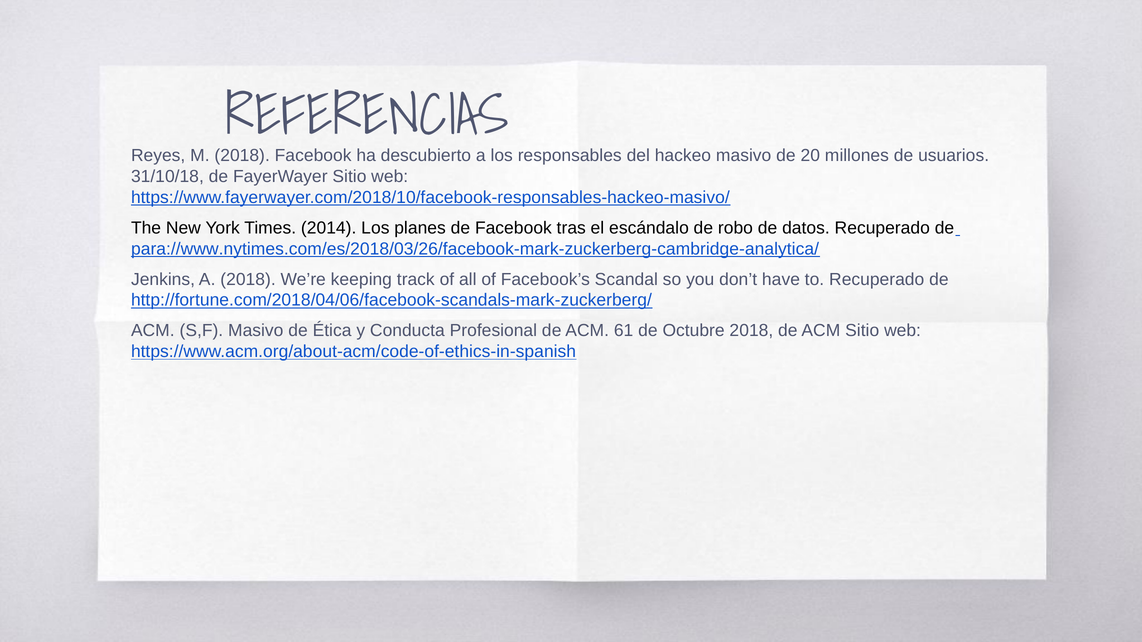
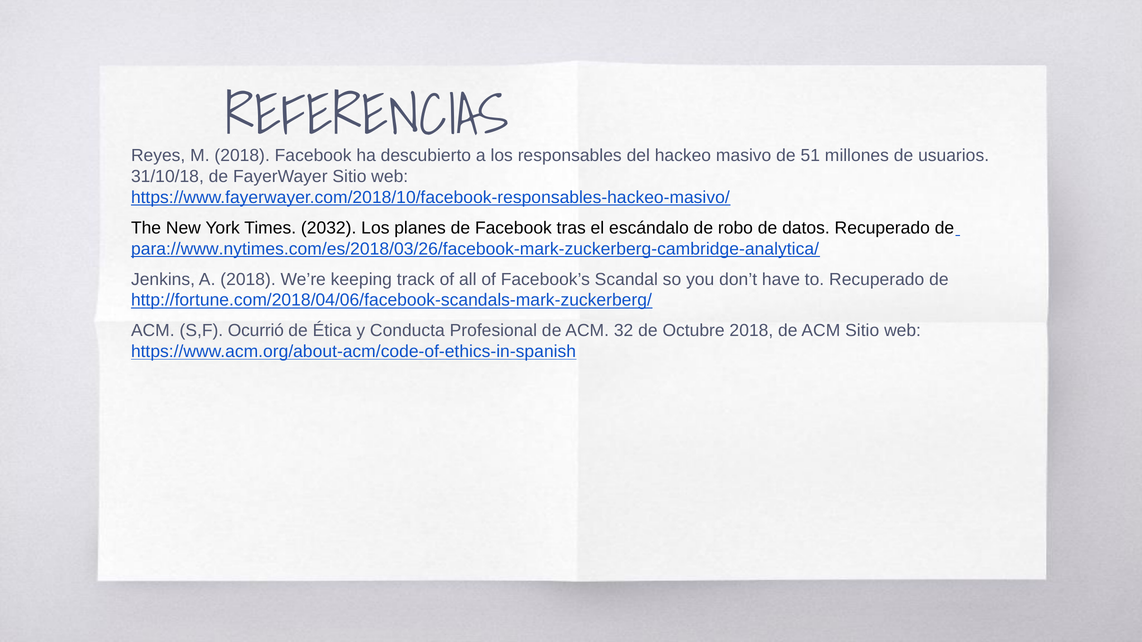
20: 20 -> 51
2014: 2014 -> 2032
S,F Masivo: Masivo -> Ocurrió
61: 61 -> 32
